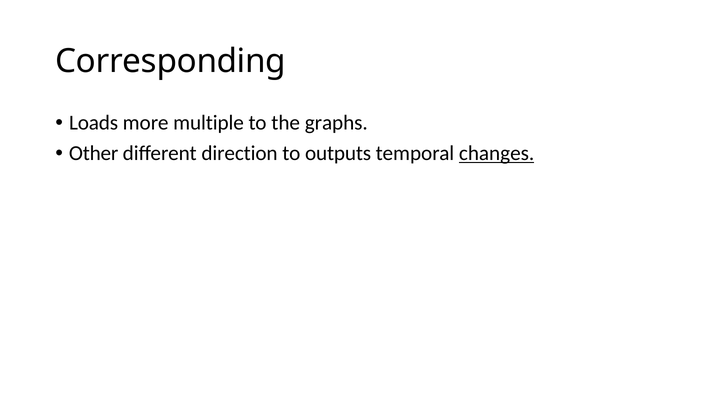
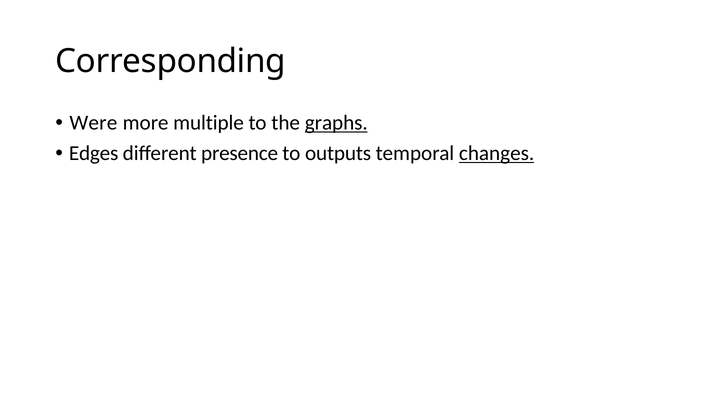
Loads: Loads -> Were
graphs underline: none -> present
Other: Other -> Edges
direction: direction -> presence
